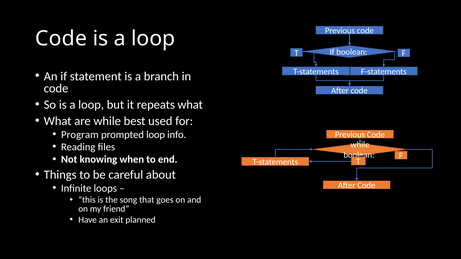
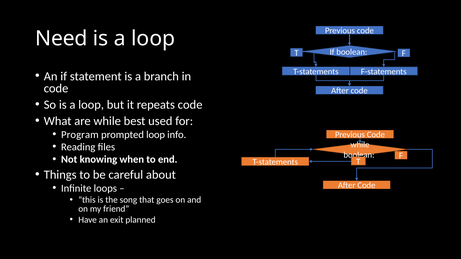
Code at (61, 39): Code -> Need
repeats what: what -> code
